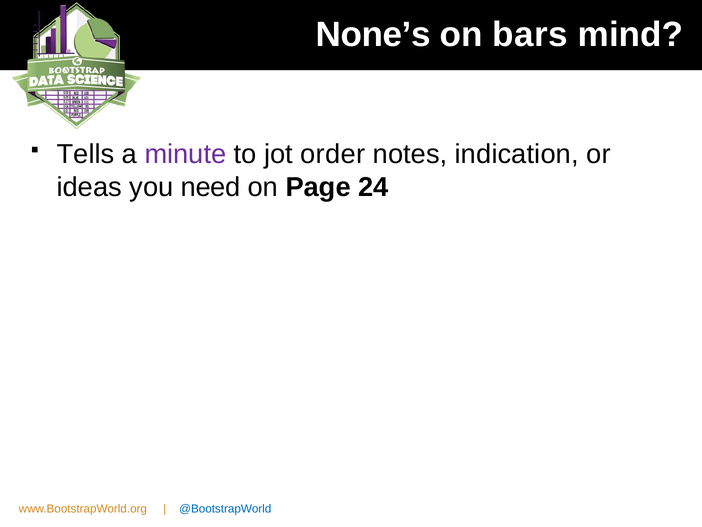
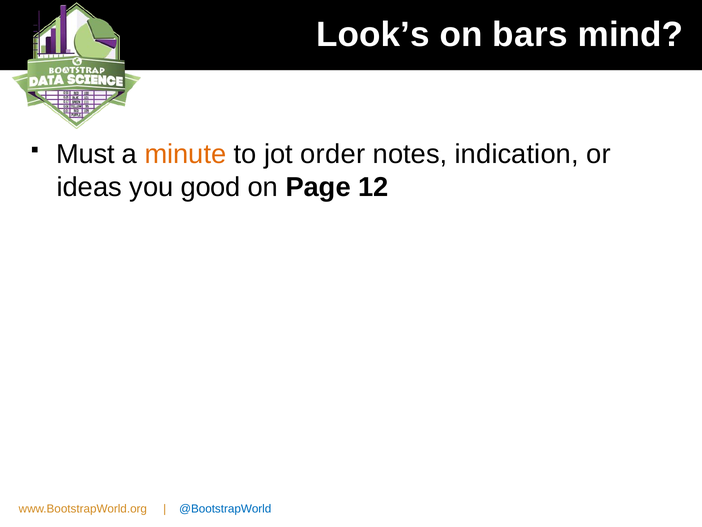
None’s: None’s -> Look’s
Tells: Tells -> Must
minute colour: purple -> orange
need: need -> good
24: 24 -> 12
